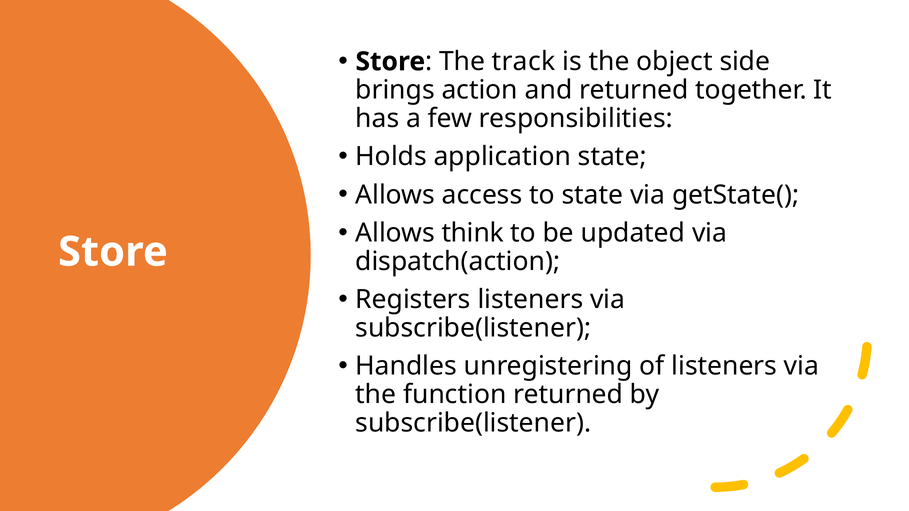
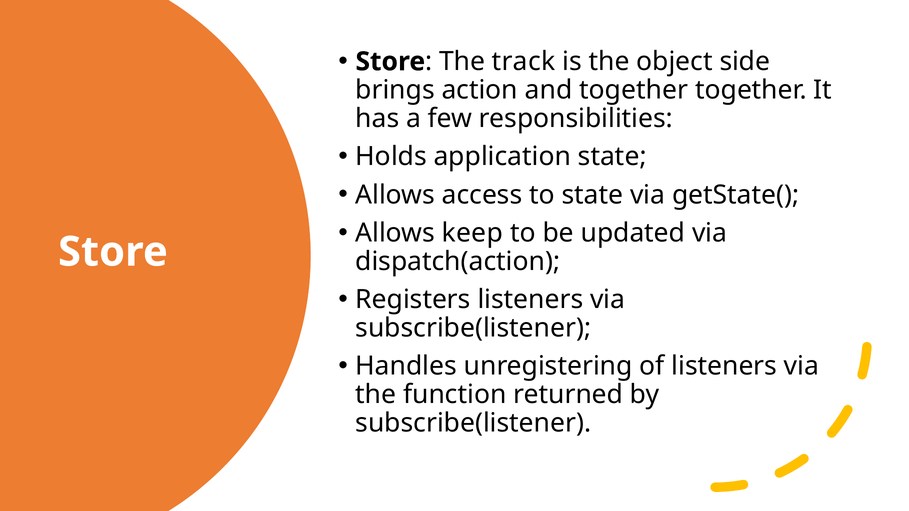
and returned: returned -> together
think: think -> keep
